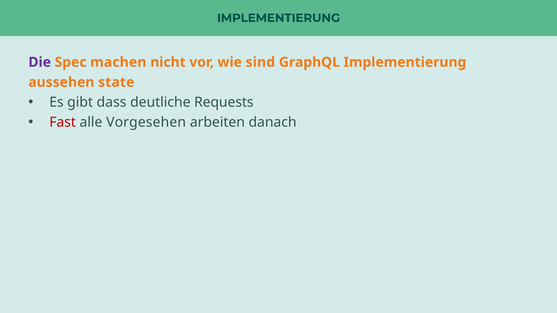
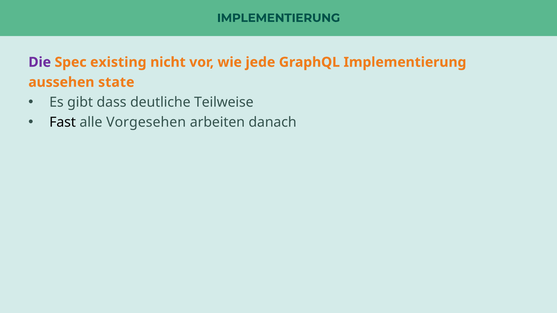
machen: machen -> existing
sind: sind -> jede
Requests: Requests -> Teilweise
Fast colour: red -> black
